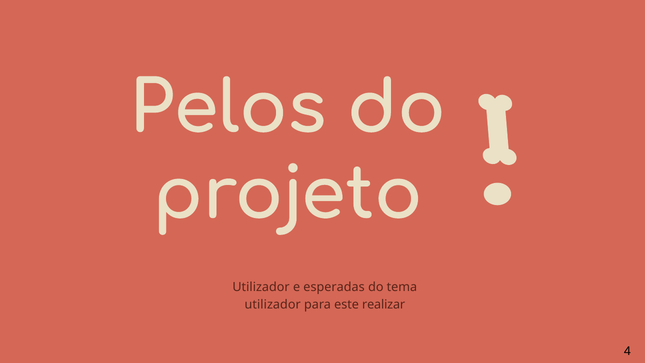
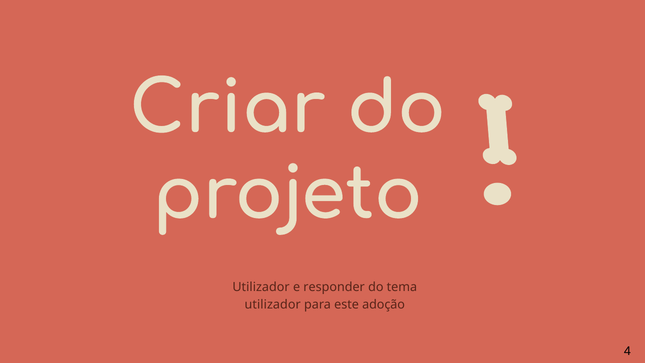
Pelos: Pelos -> Criar
esperadas: esperadas -> responder
realizar: realizar -> adoção
